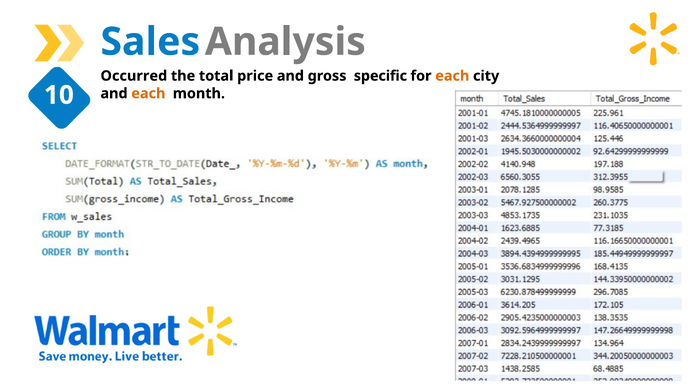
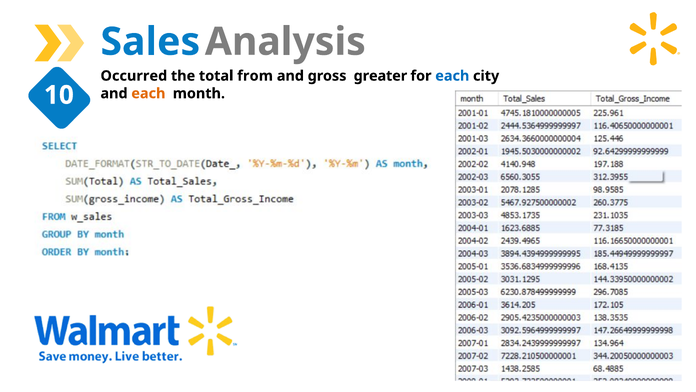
price: price -> from
specific: specific -> greater
each at (452, 76) colour: orange -> blue
